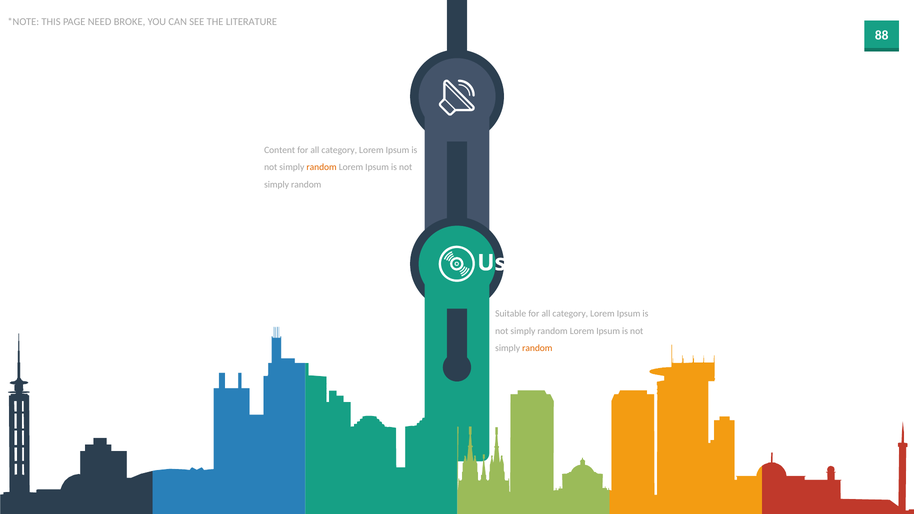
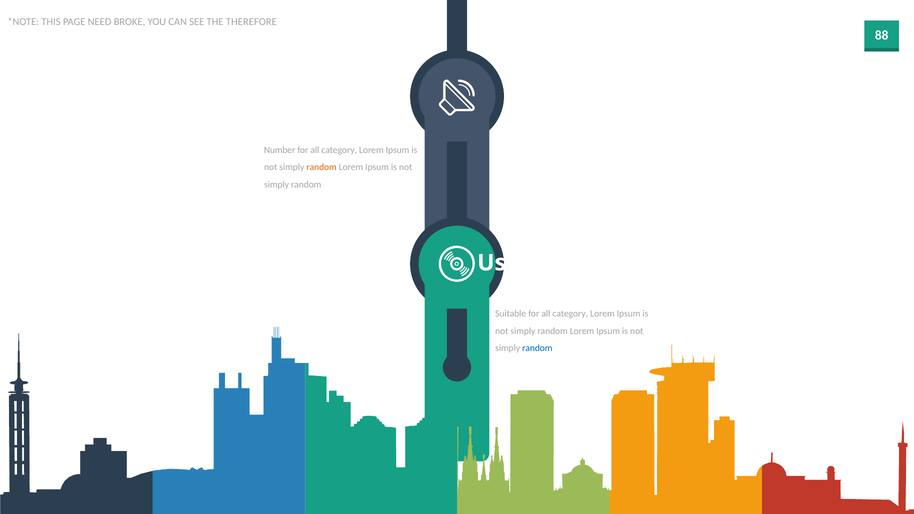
LITERATURE: LITERATURE -> THEREFORE
Content: Content -> Number
random at (537, 348) colour: orange -> blue
